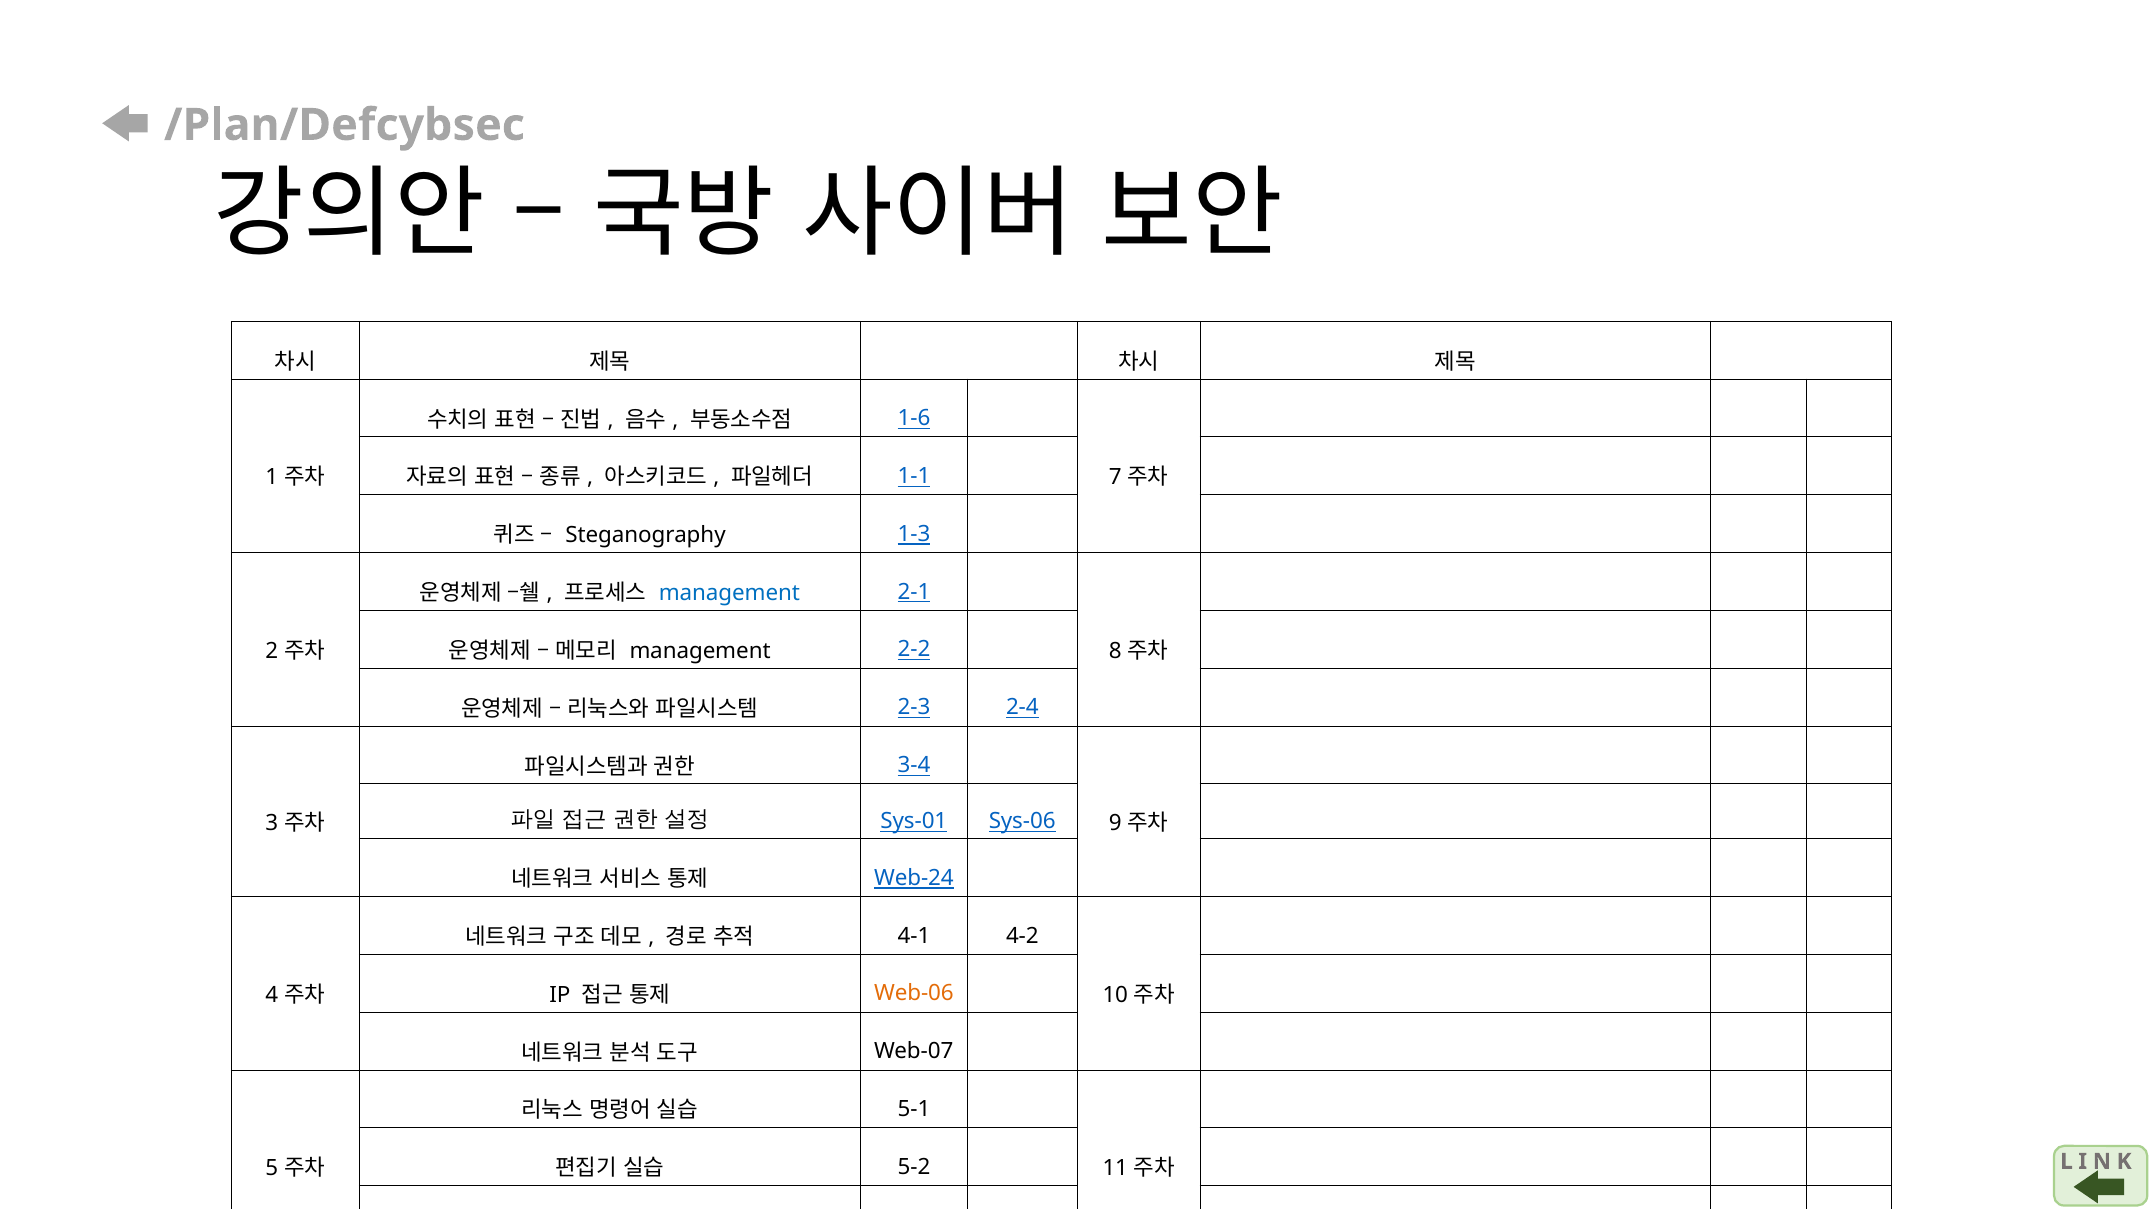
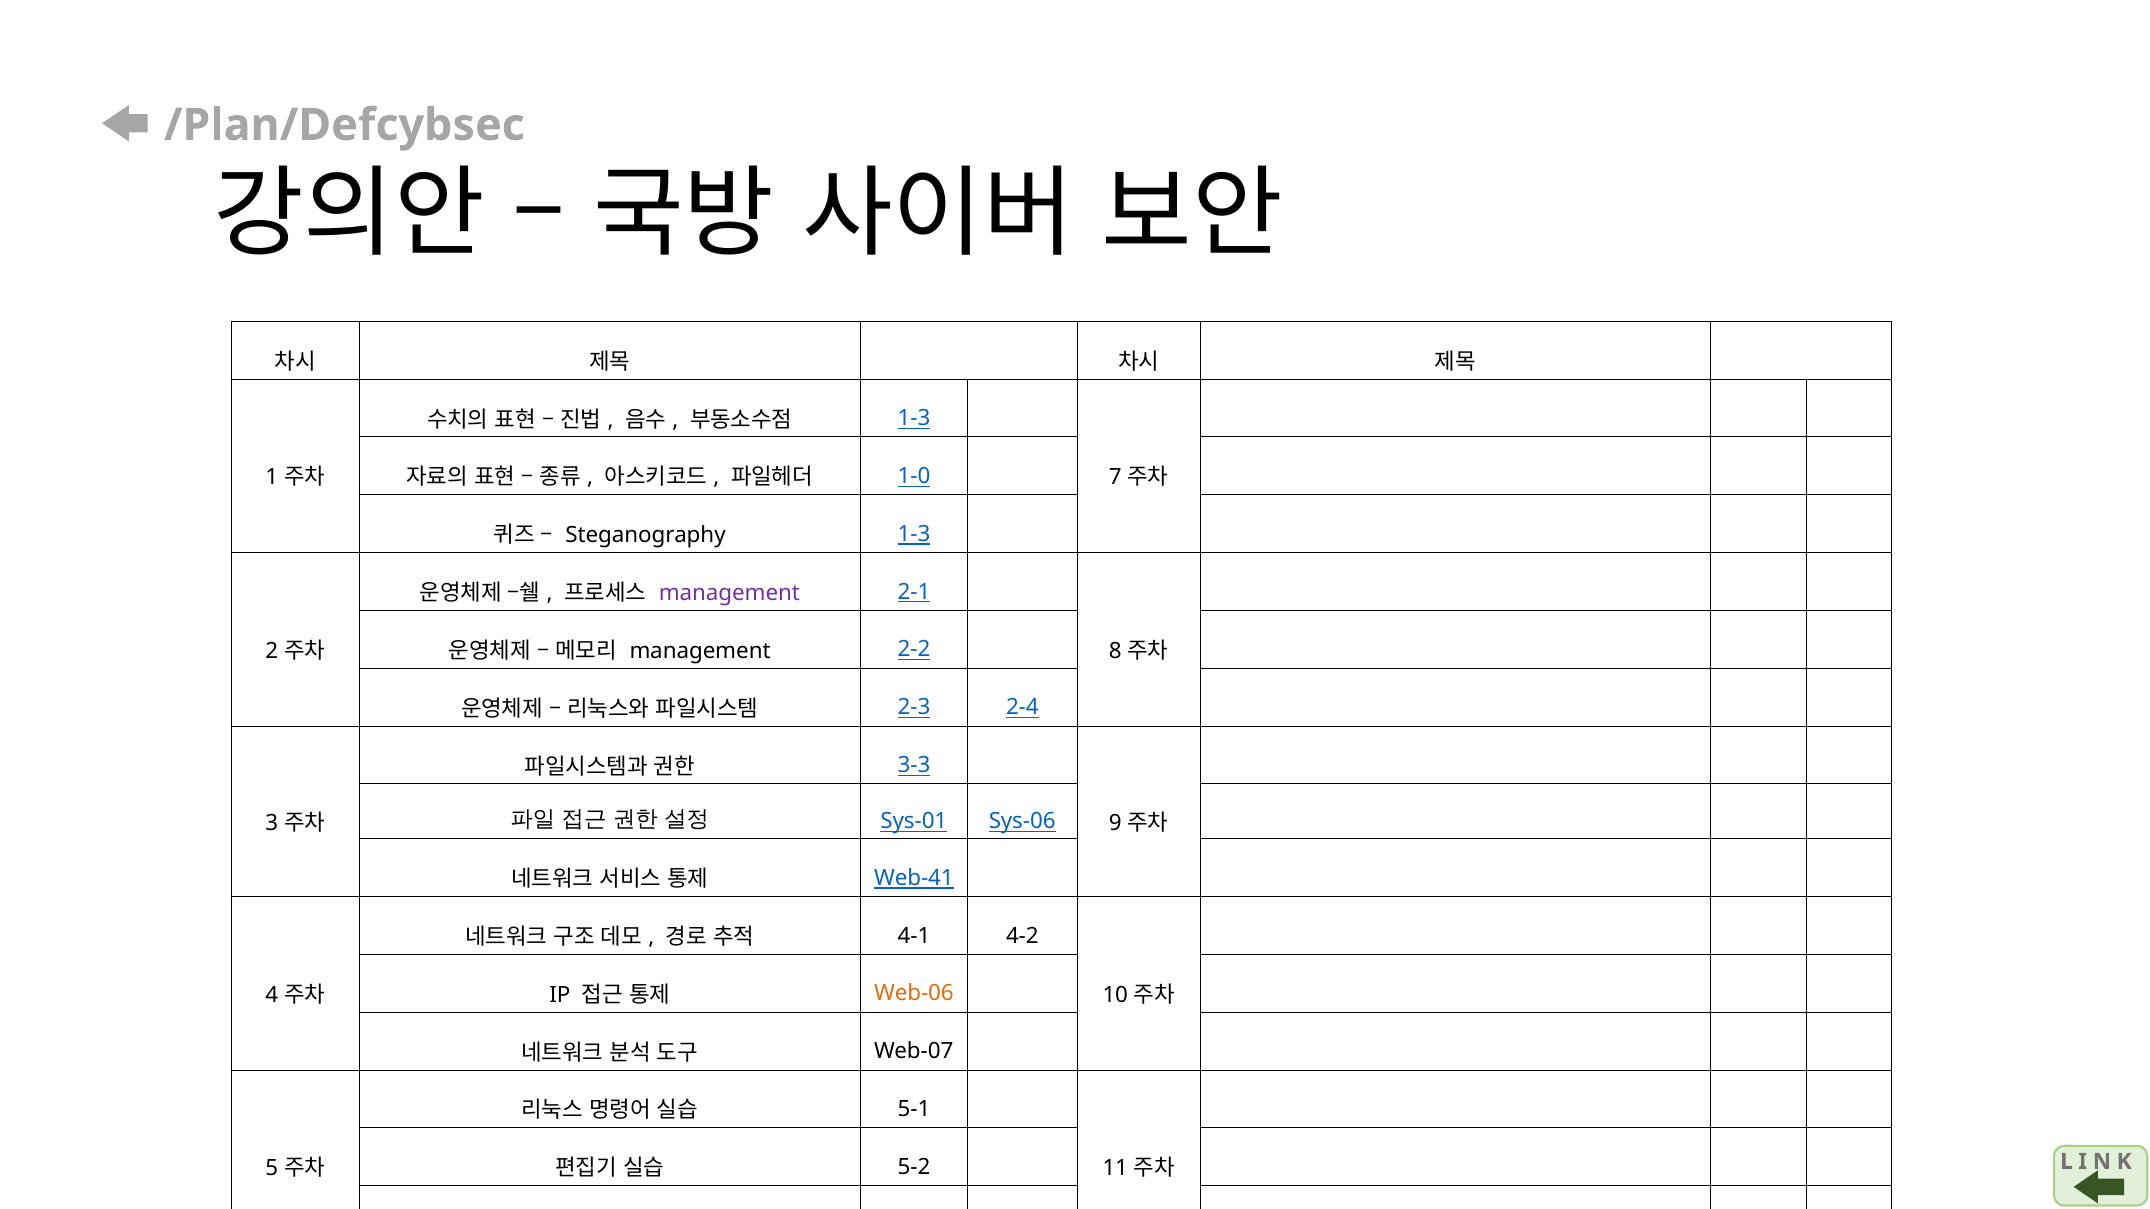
1-6 at (914, 418): 1-6 -> 1-3
1-1: 1-1 -> 1-0
management at (729, 593) colour: blue -> purple
3-4: 3-4 -> 3-3
Web-24: Web-24 -> Web-41
